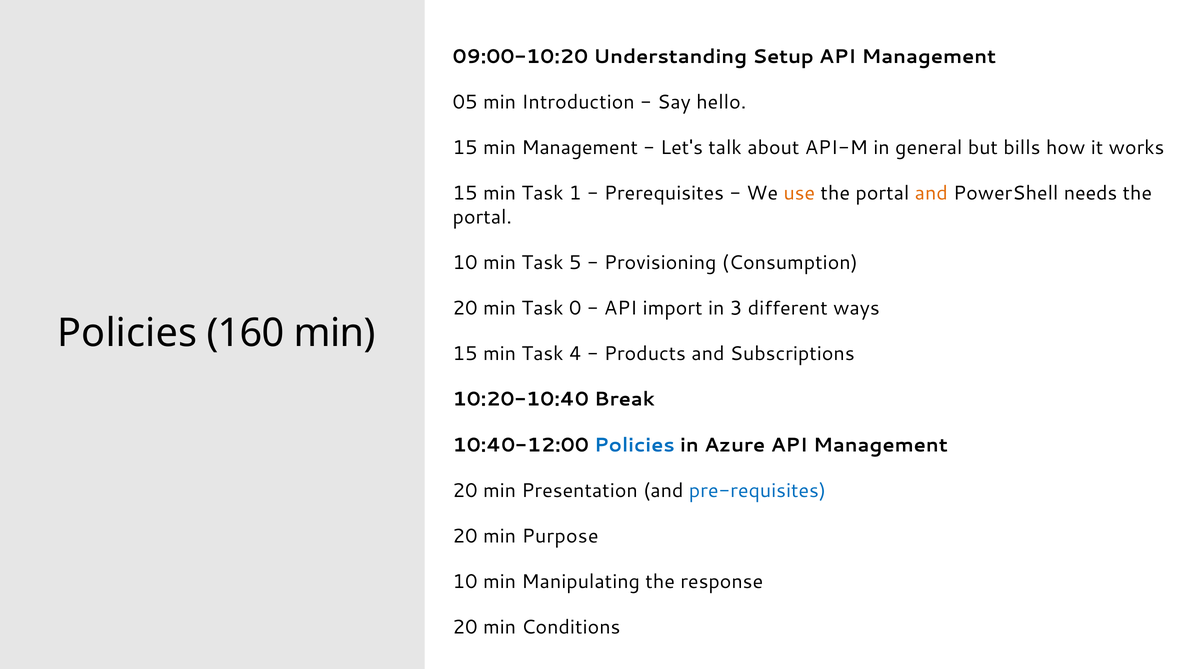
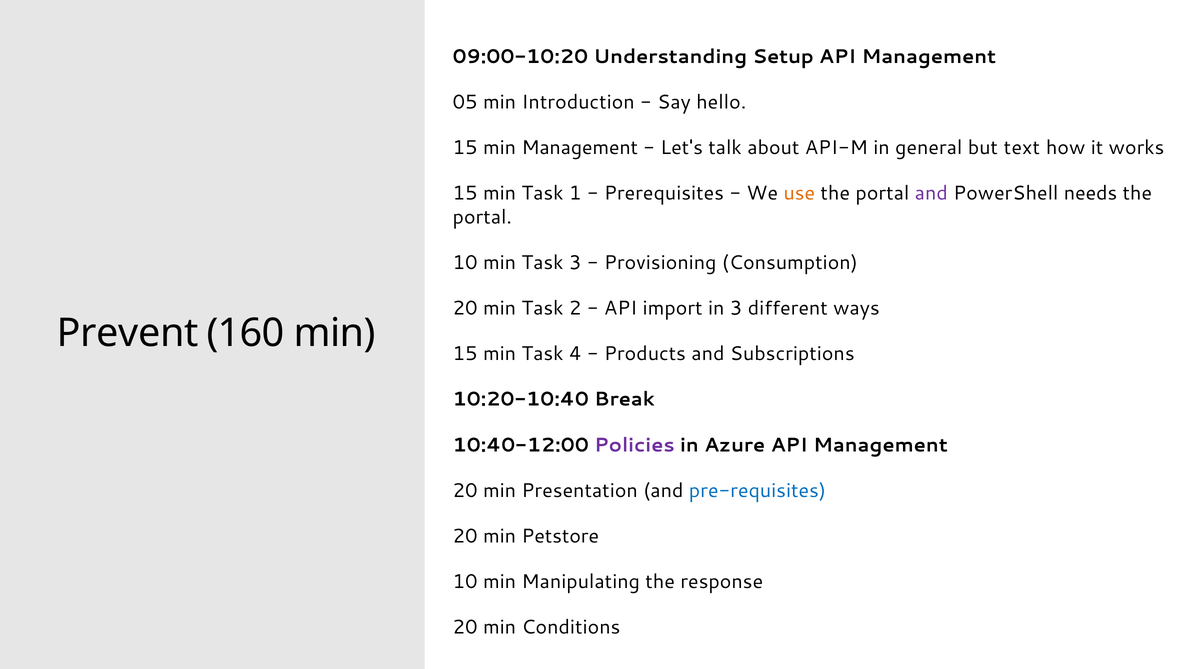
bills: bills -> text
and at (931, 193) colour: orange -> purple
Task 5: 5 -> 3
0: 0 -> 2
Policies at (127, 333): Policies -> Prevent
Policies at (635, 445) colour: blue -> purple
Purpose: Purpose -> Petstore
